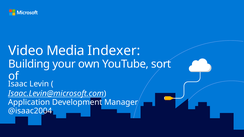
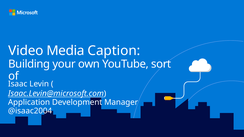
Indexer: Indexer -> Caption
